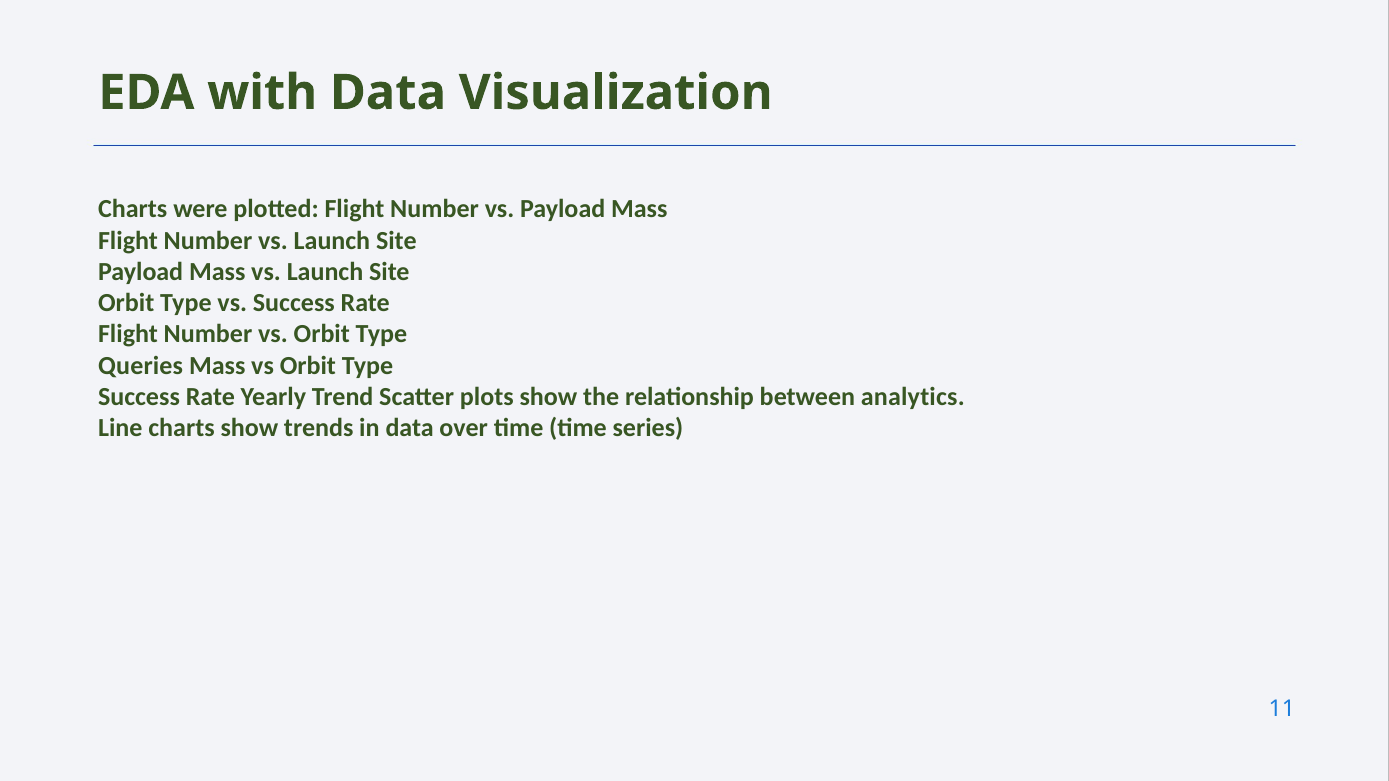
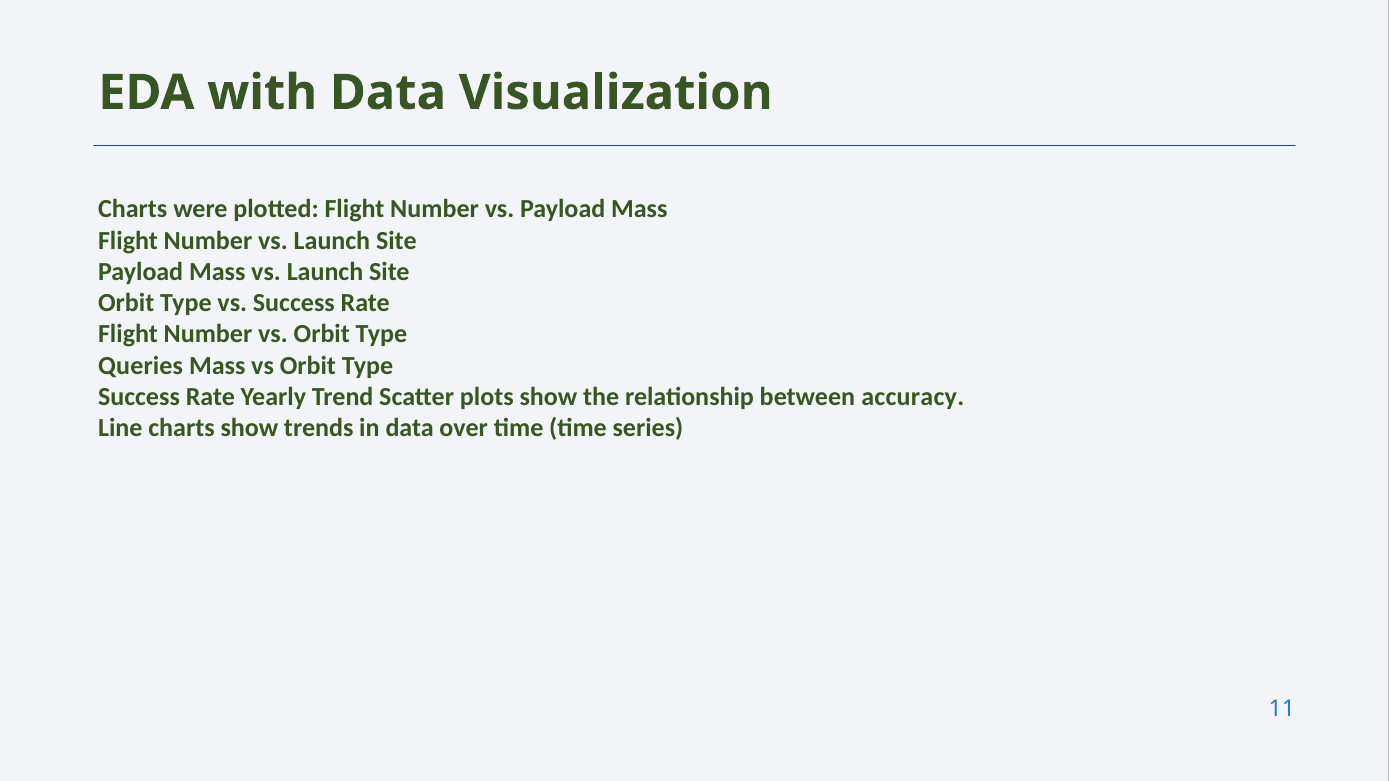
analytics: analytics -> accuracy
